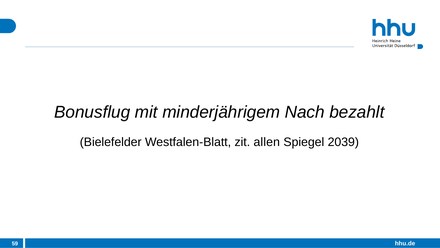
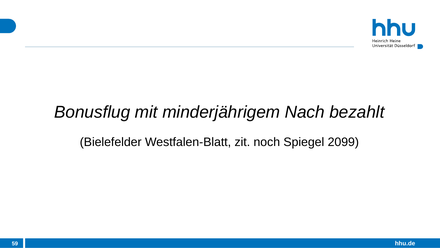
allen: allen -> noch
2039: 2039 -> 2099
